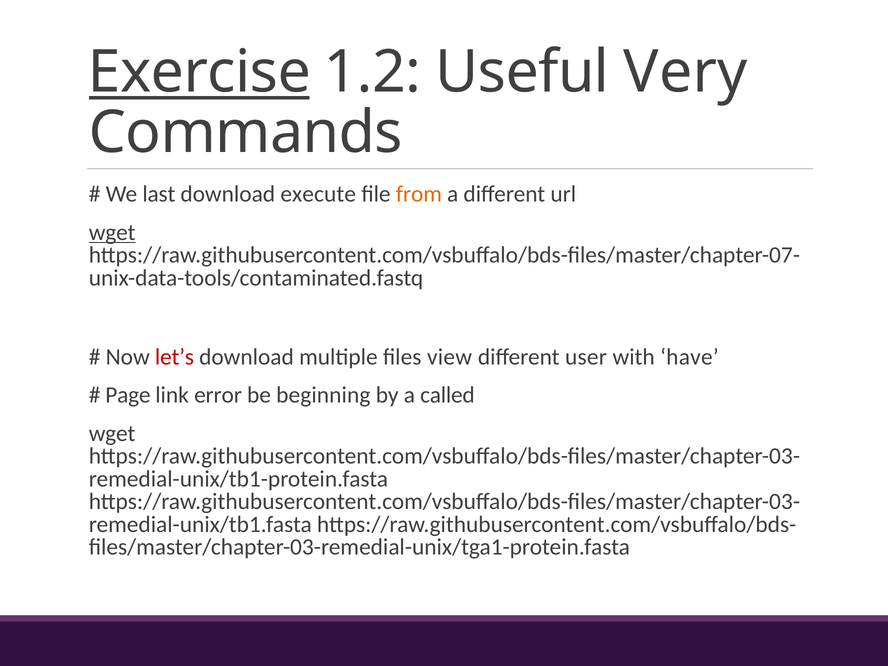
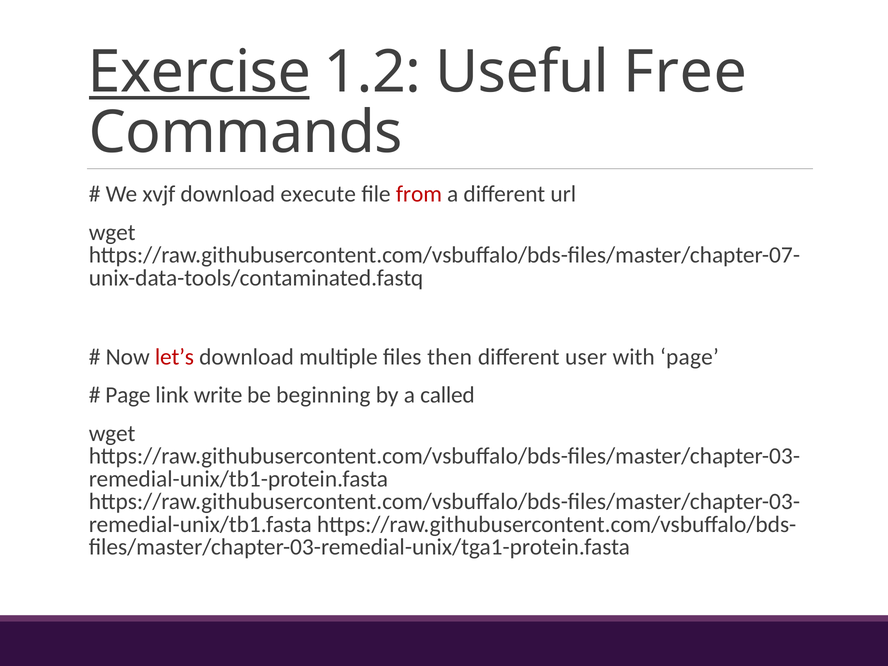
Very: Very -> Free
last: last -> xvjf
from colour: orange -> red
wget at (112, 232) underline: present -> none
view: view -> then
with have: have -> page
error: error -> write
